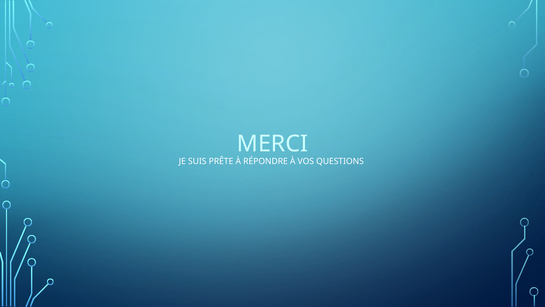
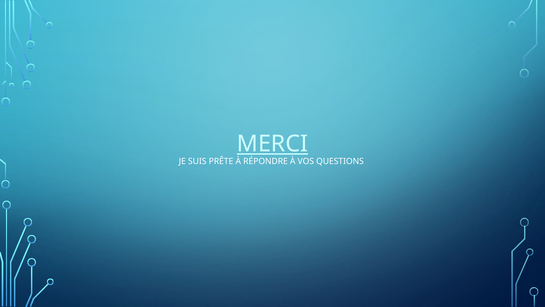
MERCI underline: none -> present
